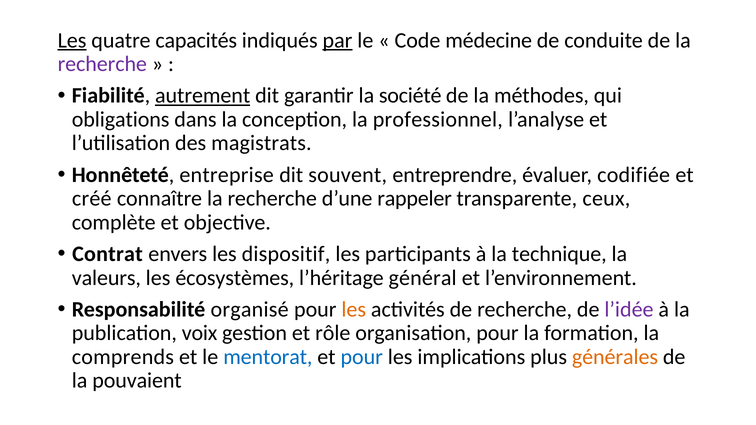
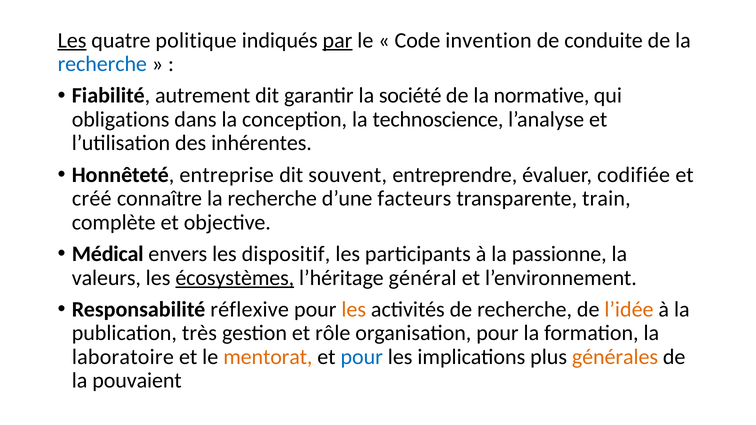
capacités: capacités -> politique
médecine: médecine -> invention
recherche at (102, 64) colour: purple -> blue
autrement underline: present -> none
méthodes: méthodes -> normative
professionnel: professionnel -> technoscience
magistrats: magistrats -> inhérentes
rappeler: rappeler -> facteurs
ceux: ceux -> train
Contrat: Contrat -> Médical
technique: technique -> passionne
écosystèmes underline: none -> present
organisé: organisé -> réflexive
l’idée colour: purple -> orange
voix: voix -> très
comprends: comprends -> laboratoire
mentorat colour: blue -> orange
